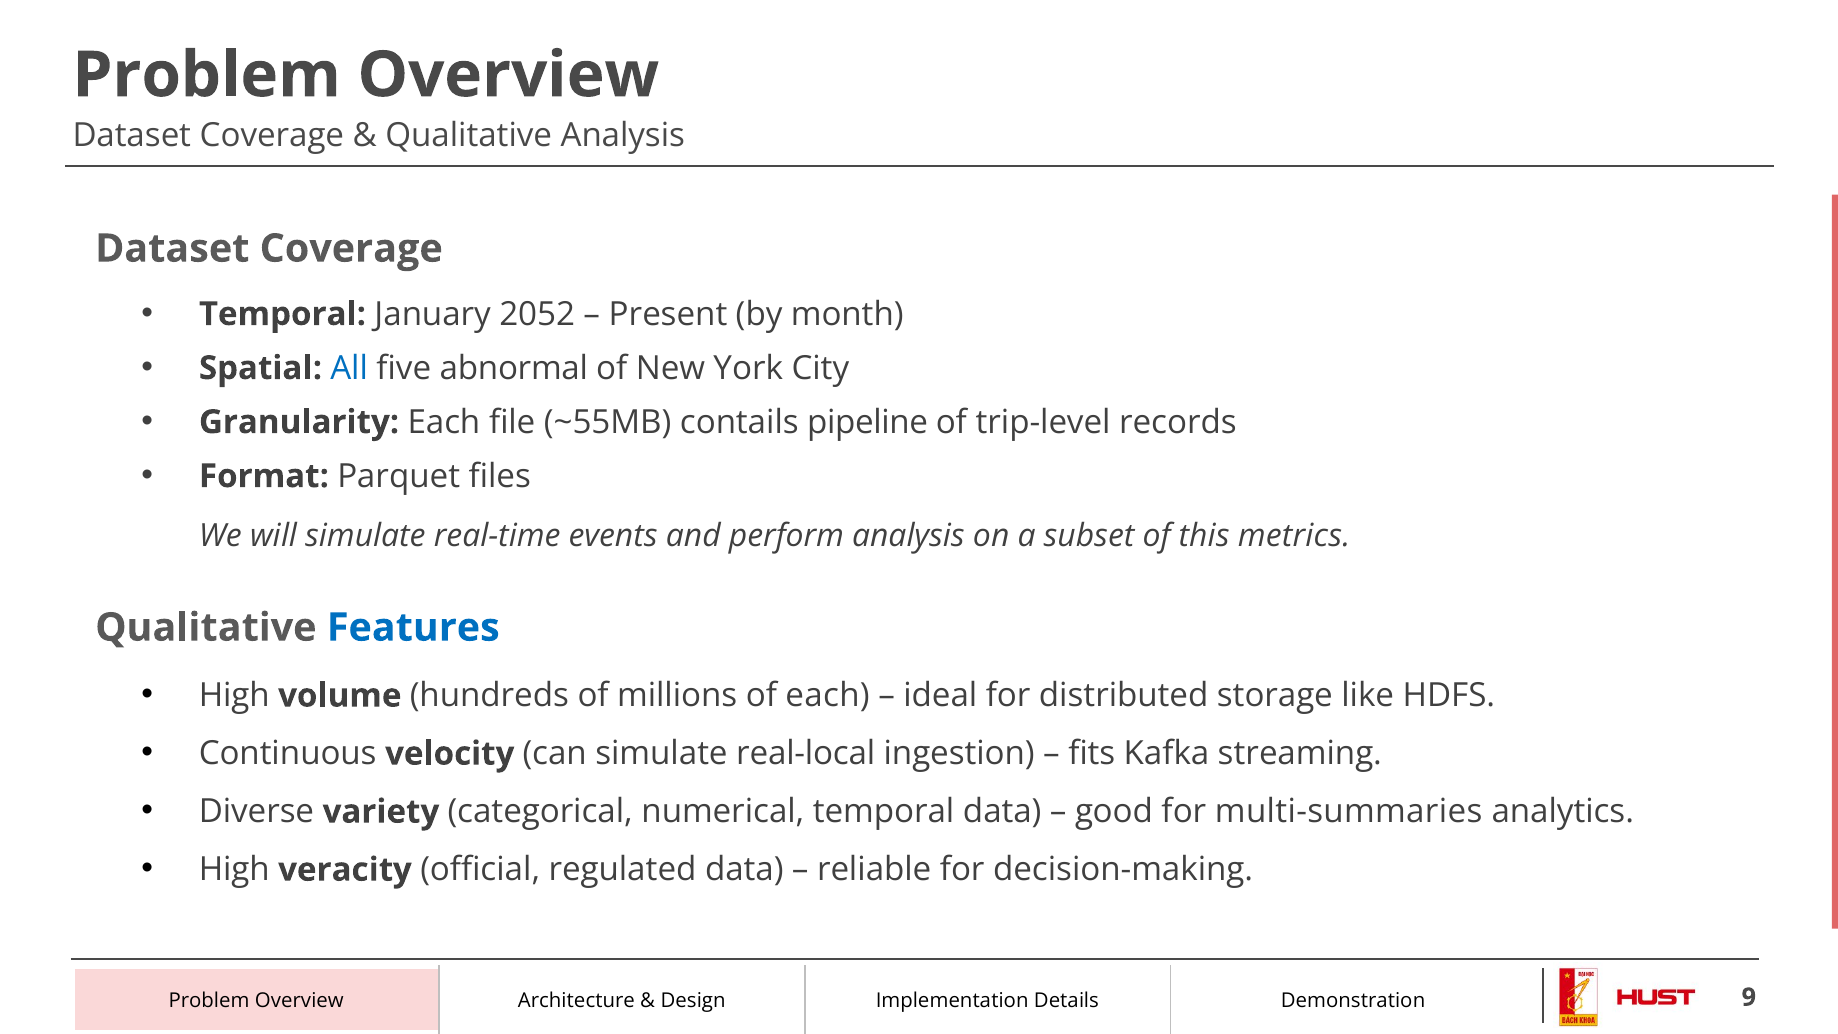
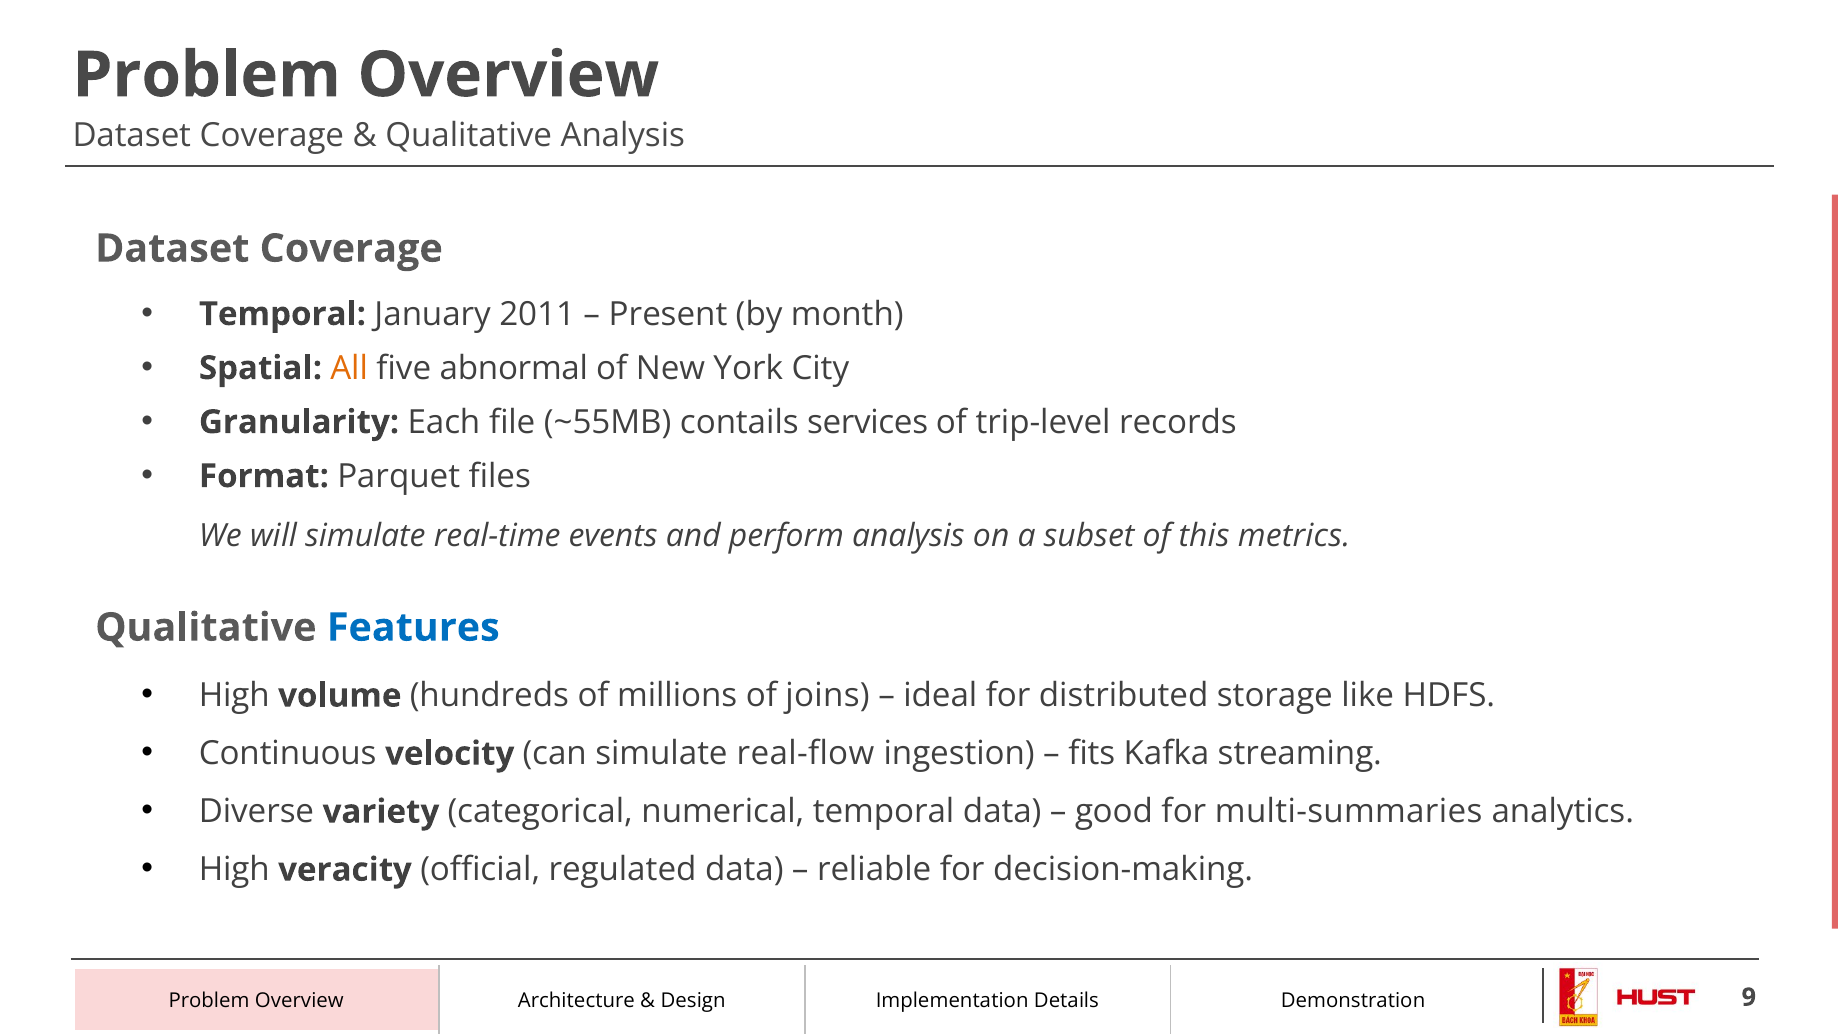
2052: 2052 -> 2011
All colour: blue -> orange
pipeline: pipeline -> services
of each: each -> joins
real-local: real-local -> real-flow
